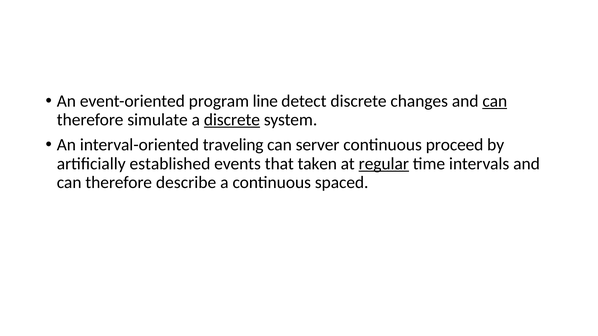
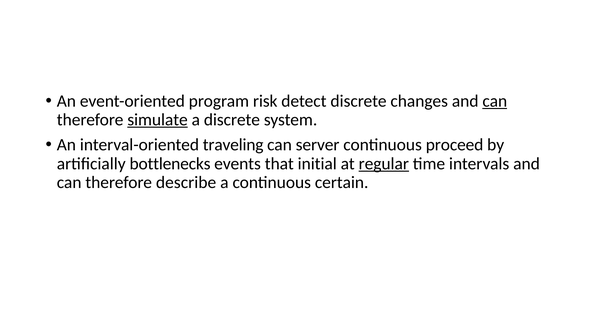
line: line -> risk
simulate underline: none -> present
discrete at (232, 120) underline: present -> none
established: established -> bottlenecks
taken: taken -> initial
spaced: spaced -> certain
